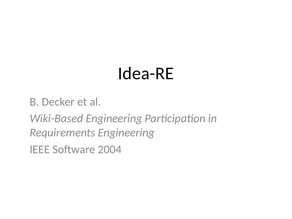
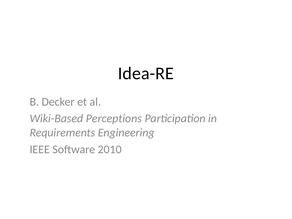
Wiki-Based Engineering: Engineering -> Perceptions
2004: 2004 -> 2010
